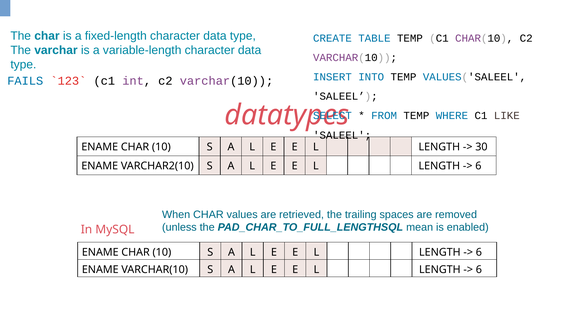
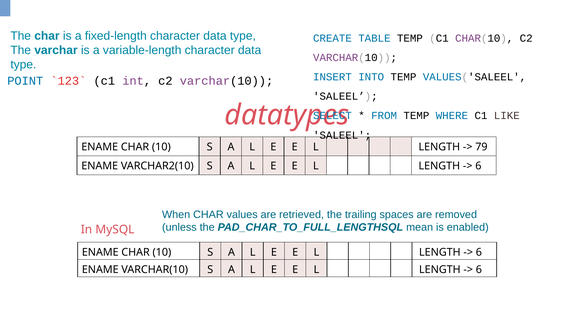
FAILS: FAILS -> POINT
30: 30 -> 79
